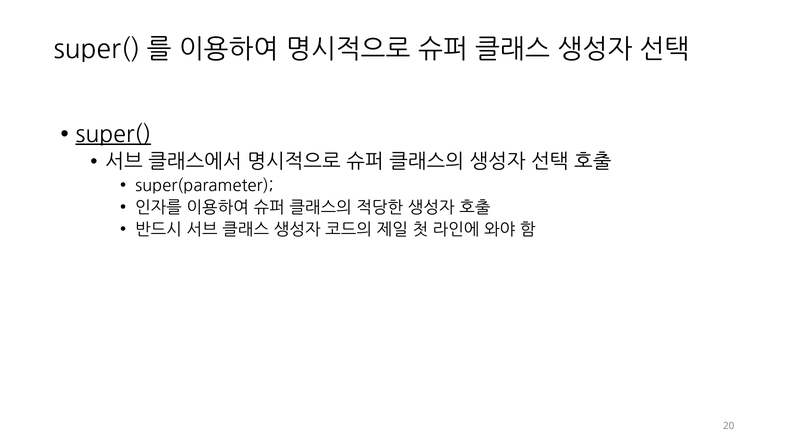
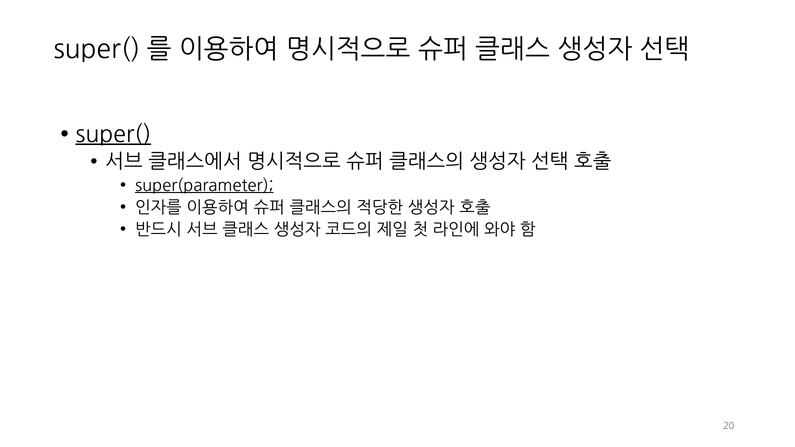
super(parameter underline: none -> present
